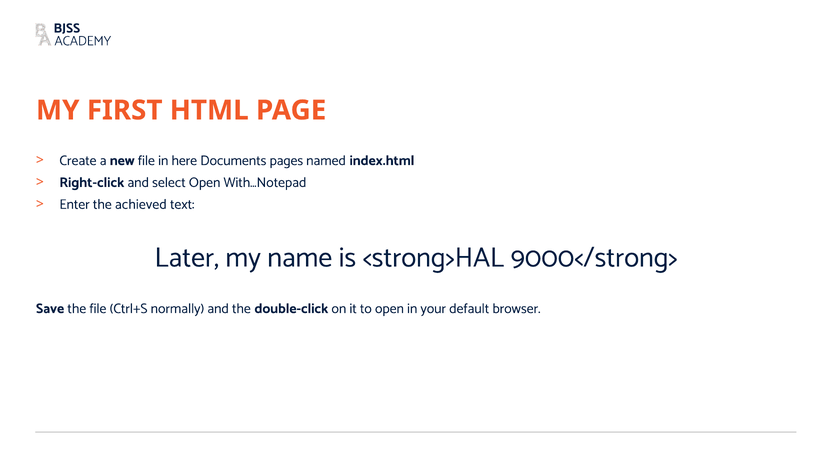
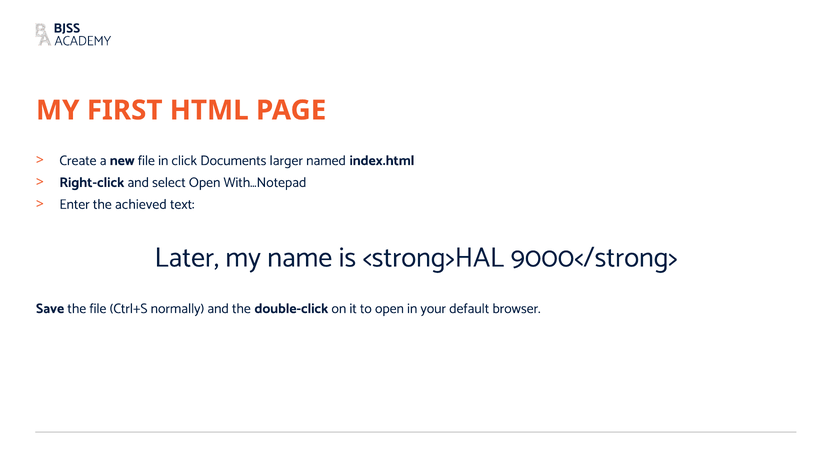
here: here -> click
pages: pages -> larger
